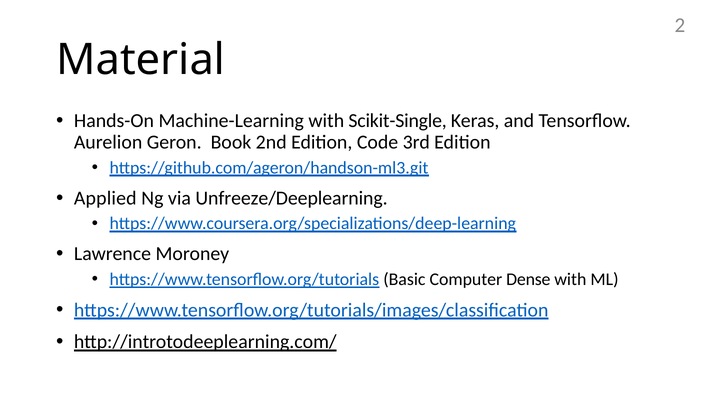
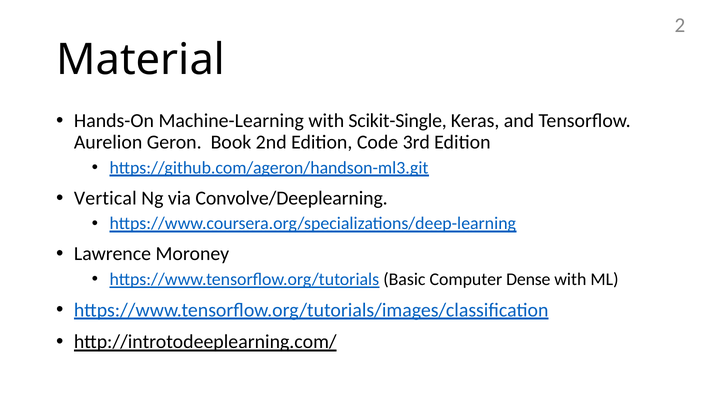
Applied: Applied -> Vertical
Unfreeze/Deeplearning: Unfreeze/Deeplearning -> Convolve/Deeplearning
